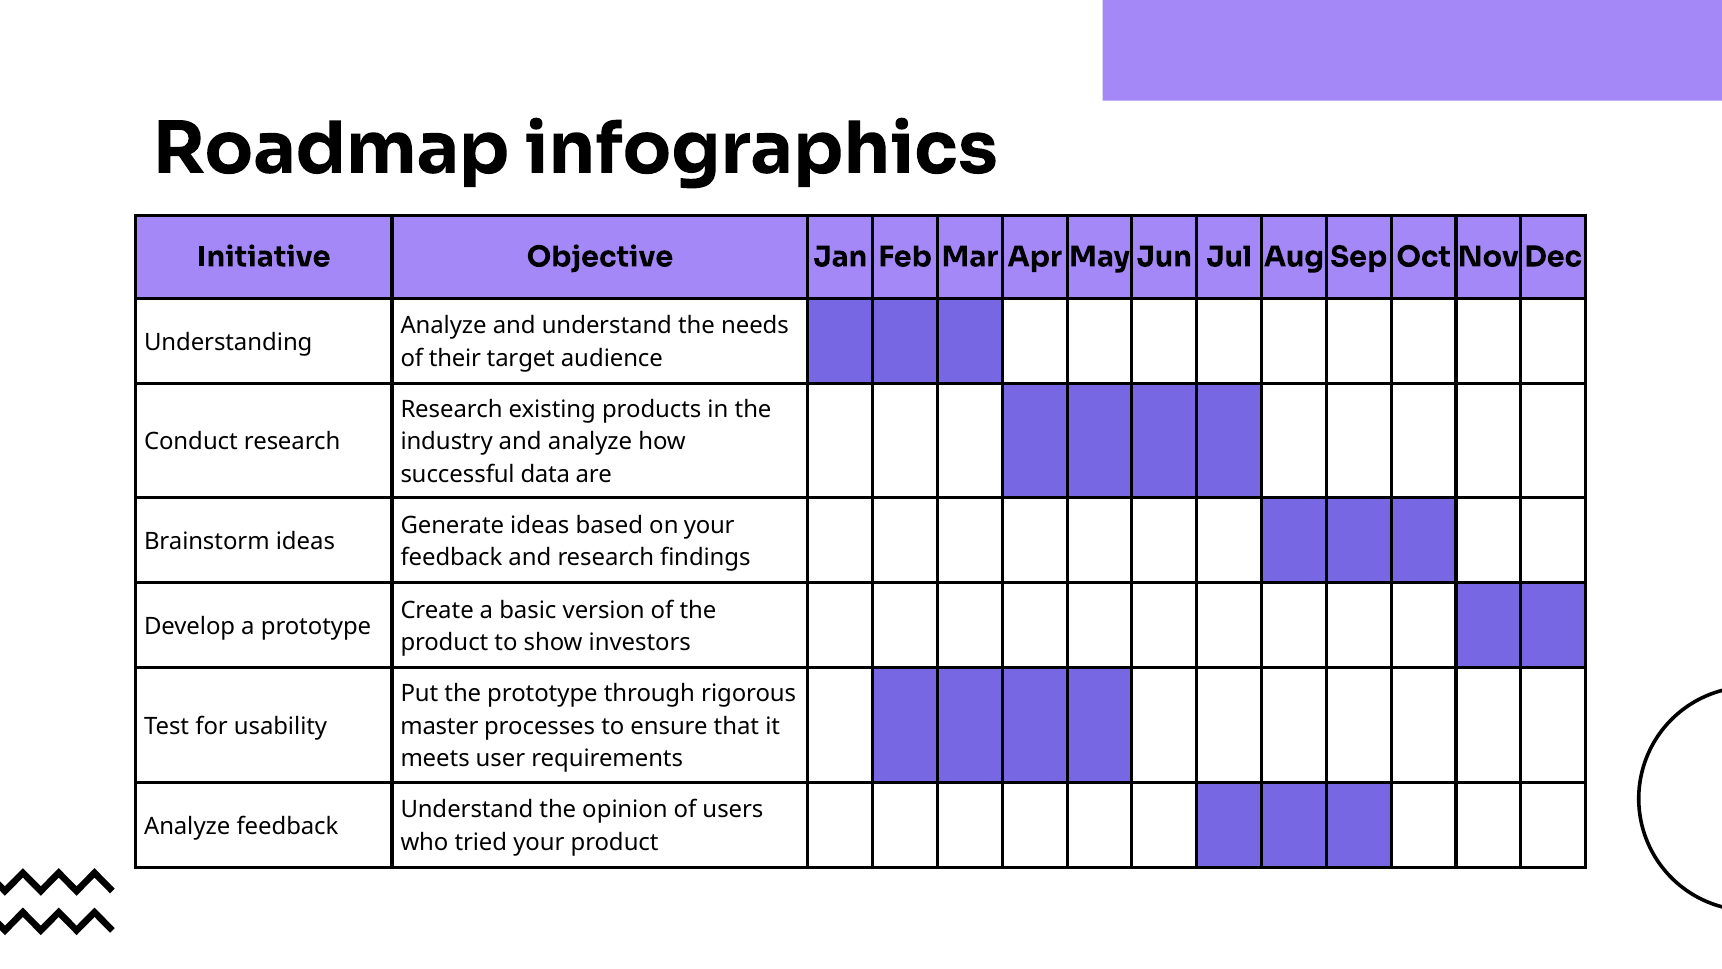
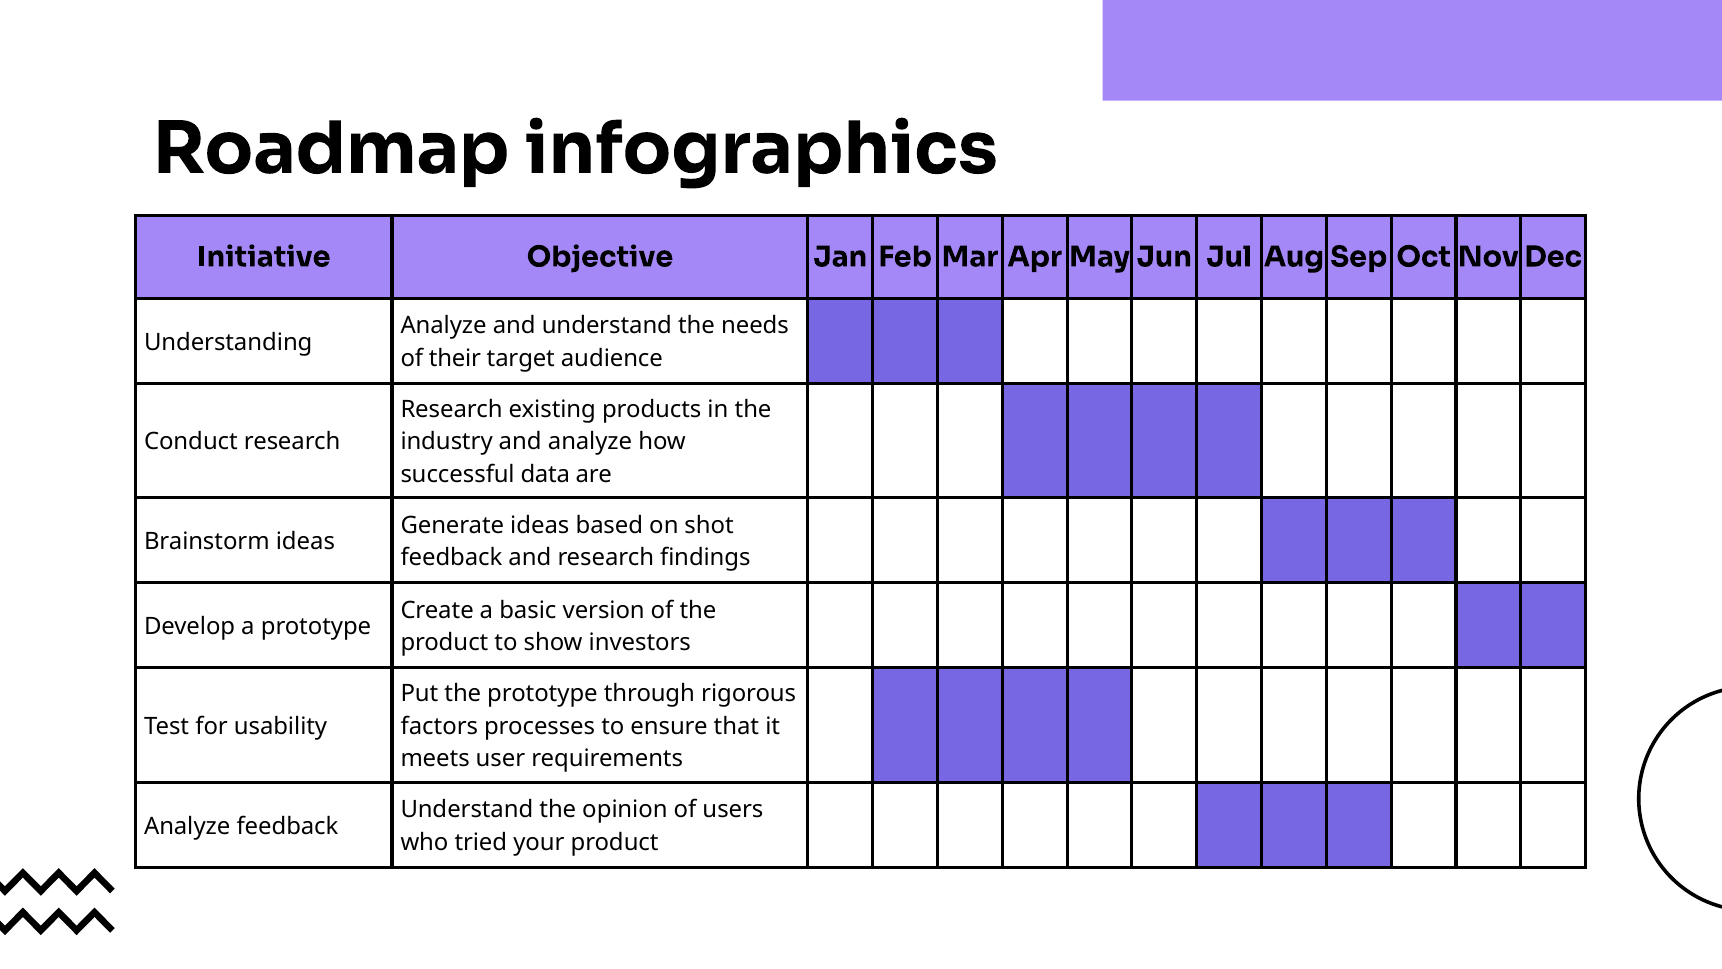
on your: your -> shot
master: master -> factors
